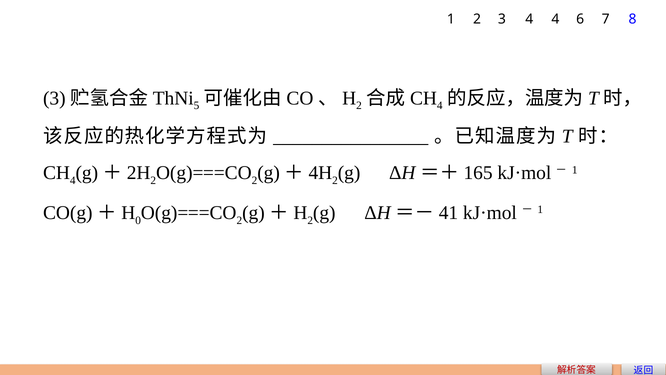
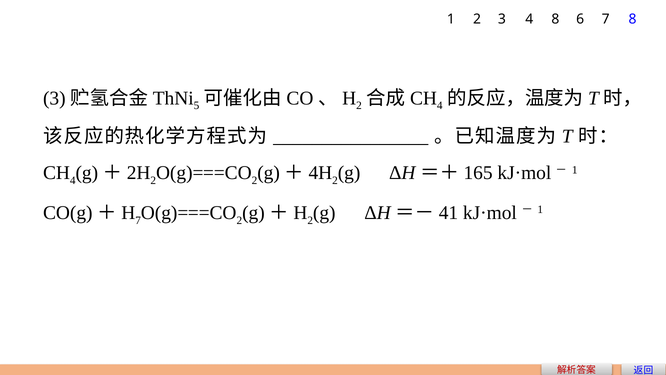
4 4: 4 -> 8
0 at (138, 220): 0 -> 7
